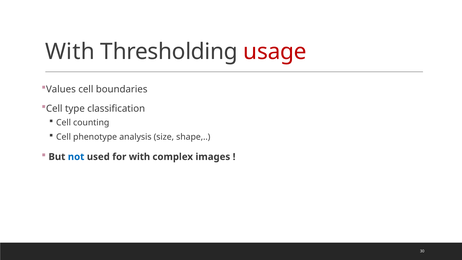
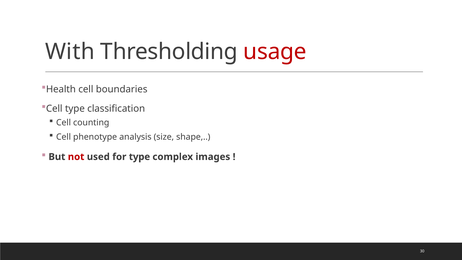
Values: Values -> Health
not colour: blue -> red
for with: with -> type
